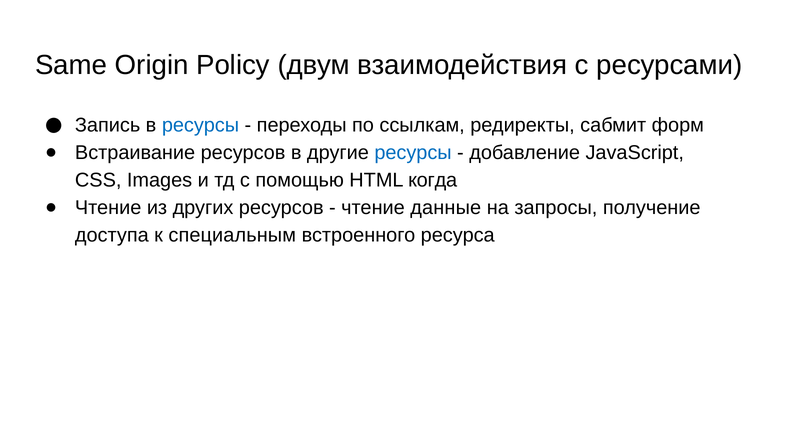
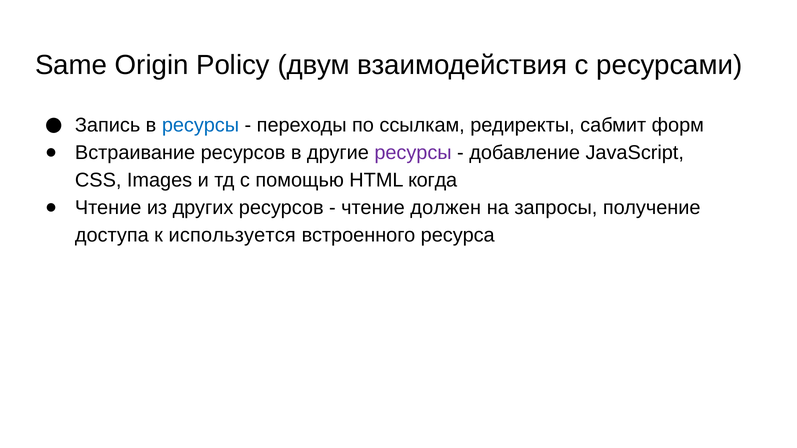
ресурсы at (413, 153) colour: blue -> purple
данные: данные -> должен
специальным: специальным -> используется
